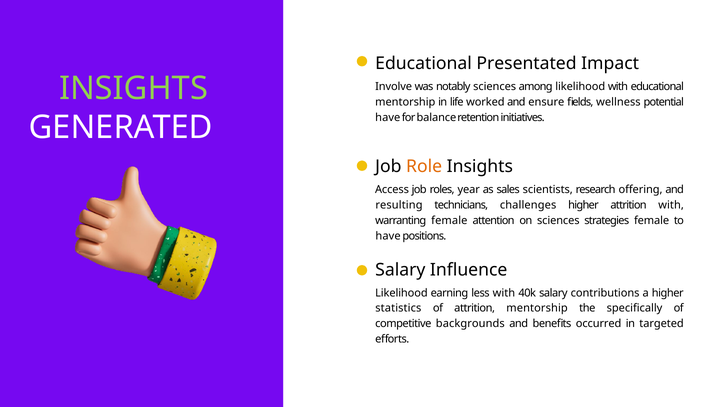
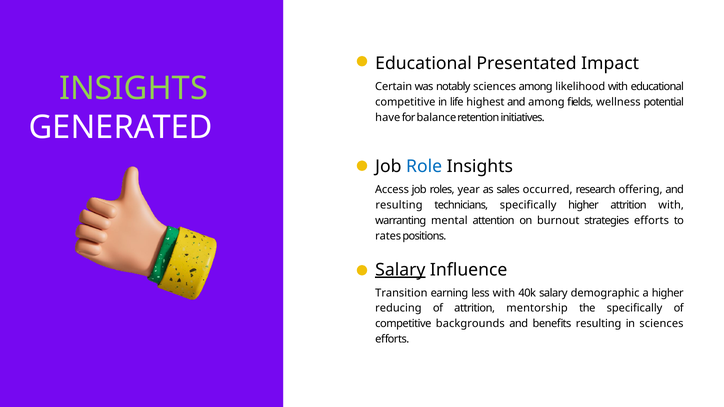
Involve: Involve -> Certain
mentorship at (405, 102): mentorship -> competitive
worked: worked -> highest
and ensure: ensure -> among
Role colour: orange -> blue
scientists: scientists -> occurred
technicians challenges: challenges -> specifically
warranting female: female -> mental
on sciences: sciences -> burnout
strategies female: female -> efforts
have at (388, 236): have -> rates
Salary at (400, 270) underline: none -> present
Likelihood at (401, 293): Likelihood -> Transition
contributions: contributions -> demographic
statistics: statistics -> reducing
benefits occurred: occurred -> resulting
in targeted: targeted -> sciences
